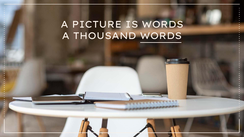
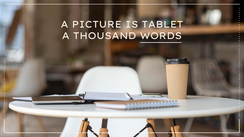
IS WORDS: WORDS -> TABLET
